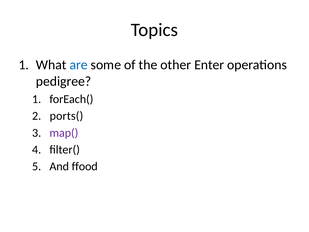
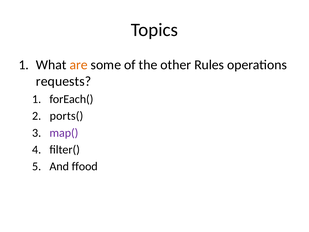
are colour: blue -> orange
Enter: Enter -> Rules
pedigree: pedigree -> requests
